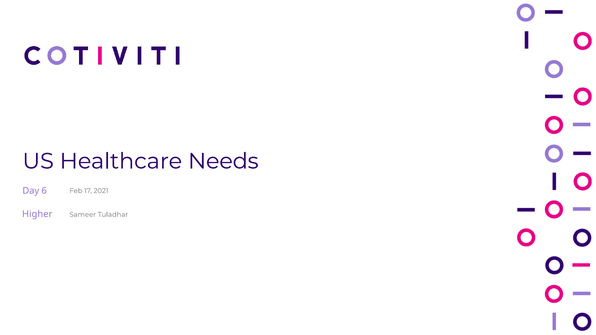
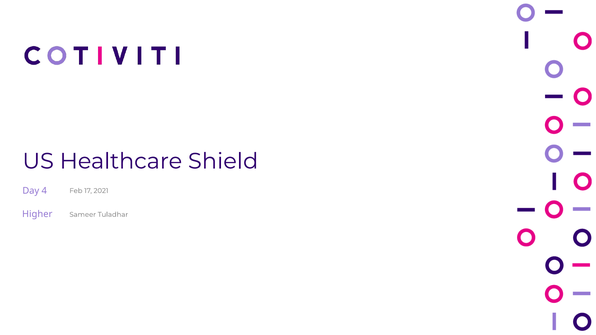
Needs: Needs -> Shield
6: 6 -> 4
